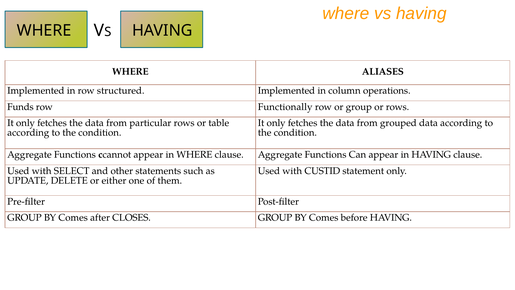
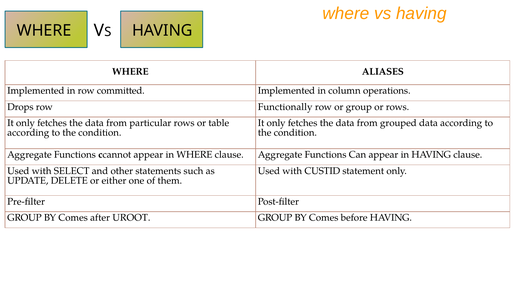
structured: structured -> committed
Funds: Funds -> Drops
CLOSES: CLOSES -> UROOT
